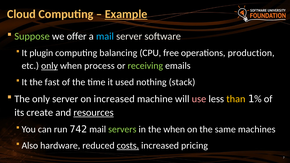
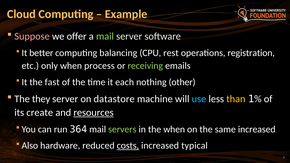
Example underline: present -> none
Suppose colour: light green -> pink
mail at (105, 36) colour: light blue -> light green
plugin: plugin -> better
free: free -> rest
production: production -> registration
only at (50, 66) underline: present -> none
used: used -> each
stack: stack -> other
The only: only -> they
on increased: increased -> datastore
use colour: pink -> light blue
742: 742 -> 364
same machines: machines -> increased
pricing: pricing -> typical
